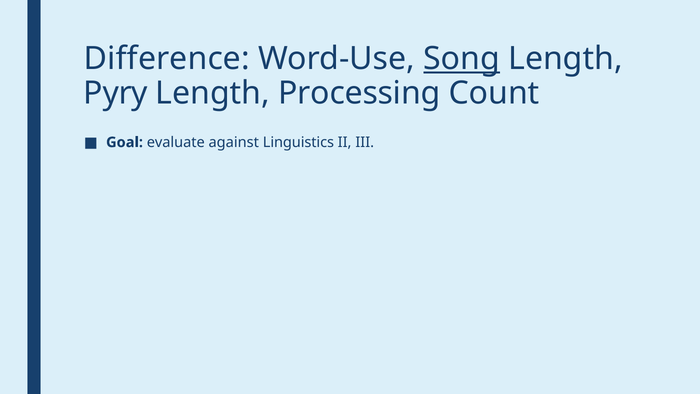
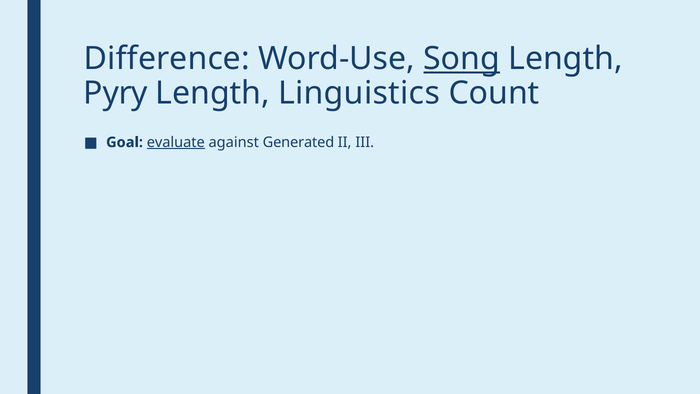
Processing: Processing -> Linguistics
evaluate underline: none -> present
Linguistics: Linguistics -> Generated
